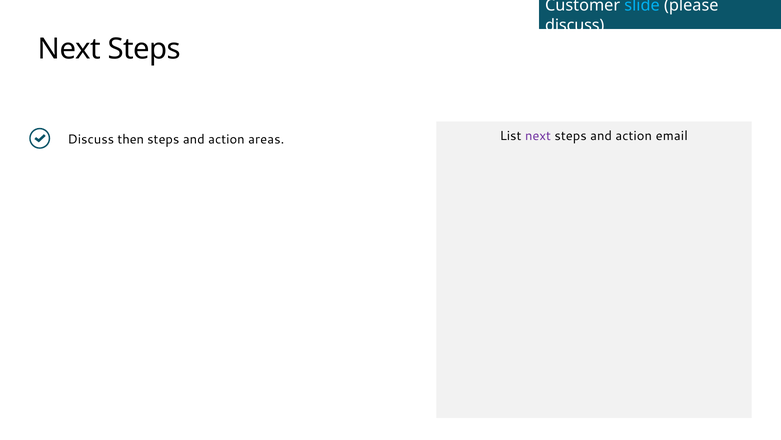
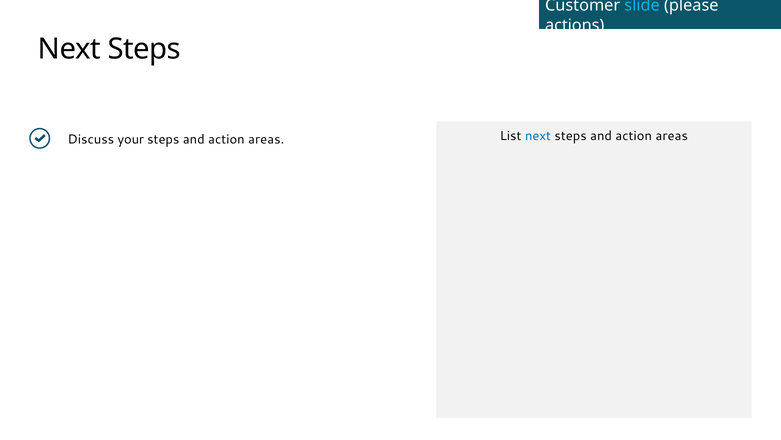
discuss at (575, 25): discuss -> actions
then: then -> your
next at (538, 136) colour: purple -> blue
email at (672, 136): email -> areas
